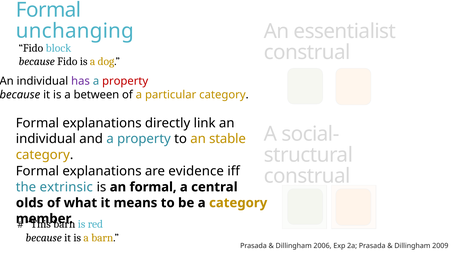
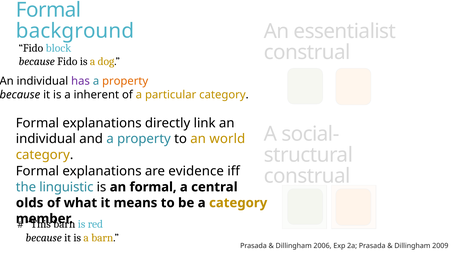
unchanging: unchanging -> background
property at (125, 81) colour: red -> orange
between: between -> inherent
stable: stable -> world
extrinsic: extrinsic -> linguistic
